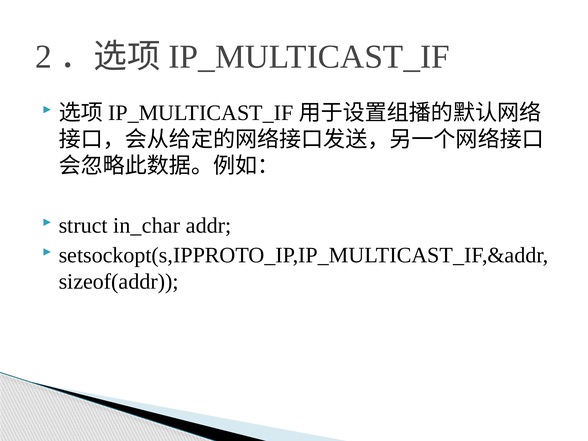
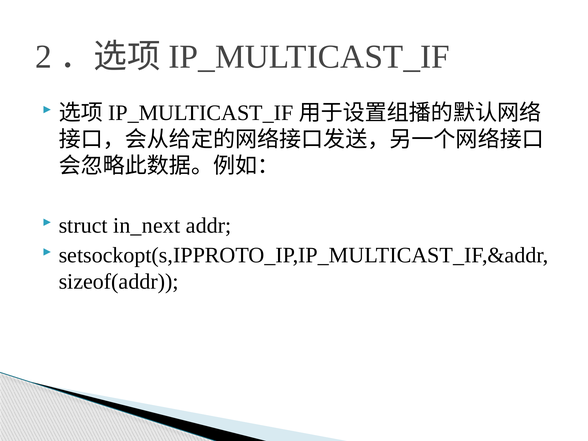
in_char: in_char -> in_next
